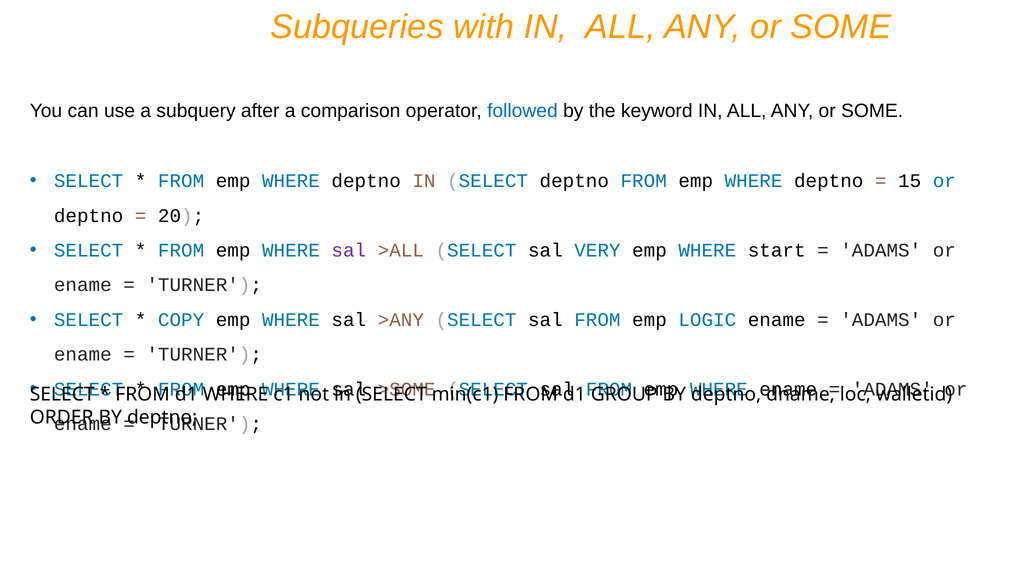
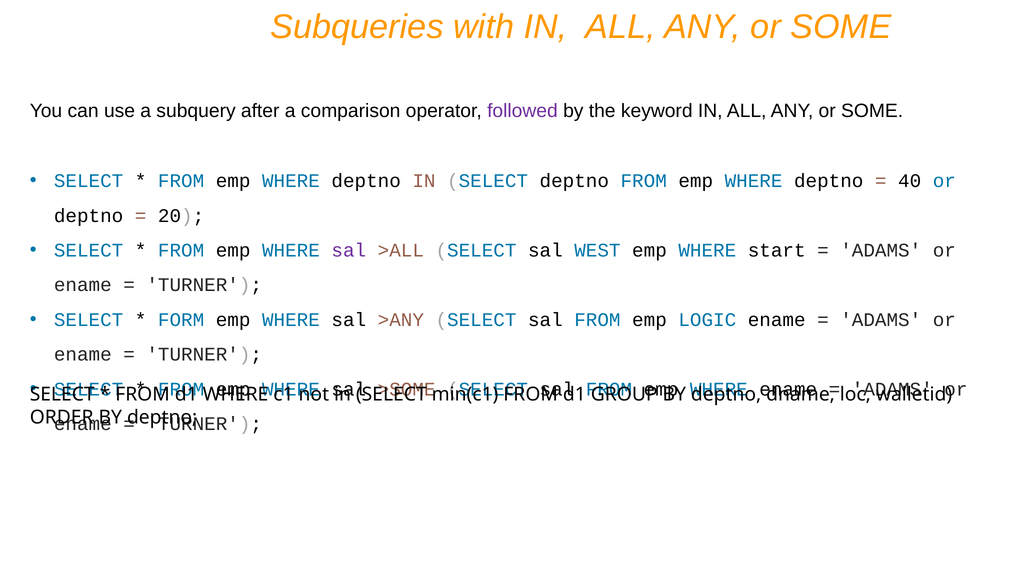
followed colour: blue -> purple
15: 15 -> 40
VERY: VERY -> WEST
COPY: COPY -> FORM
